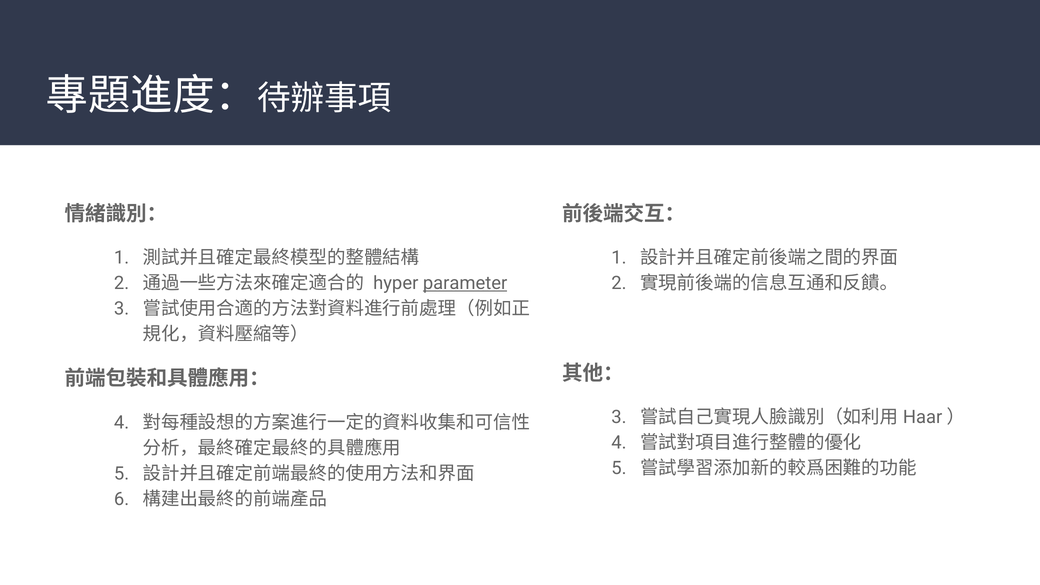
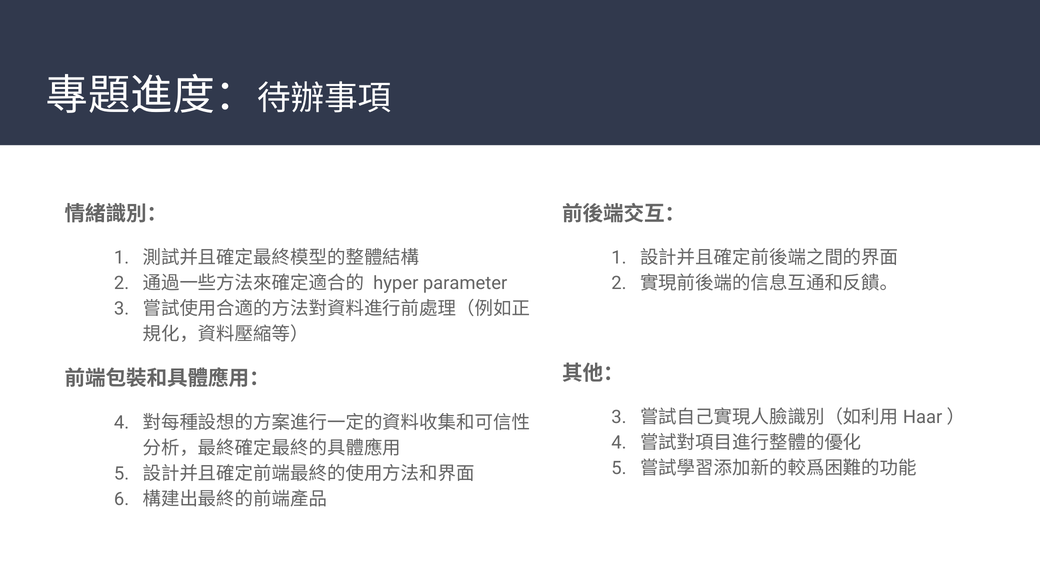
parameter underline: present -> none
